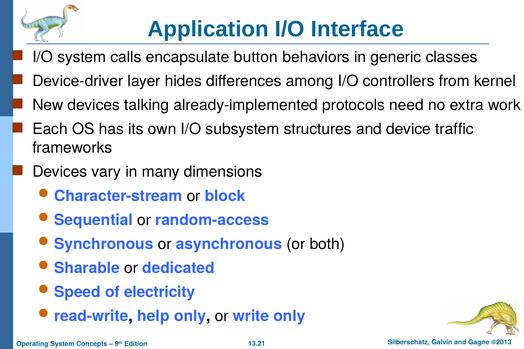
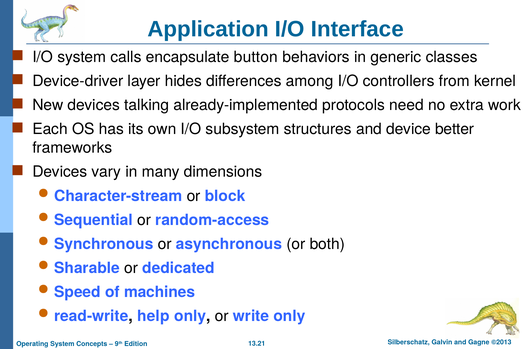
traffic: traffic -> better
electricity: electricity -> machines
